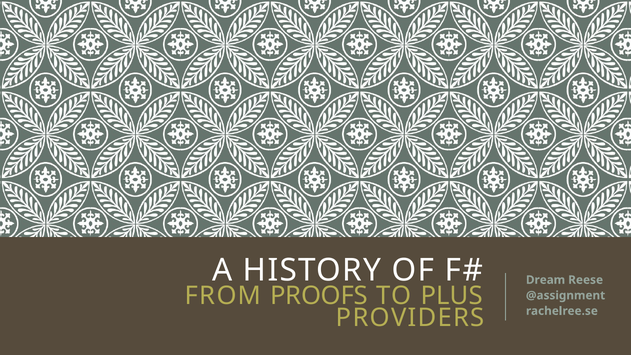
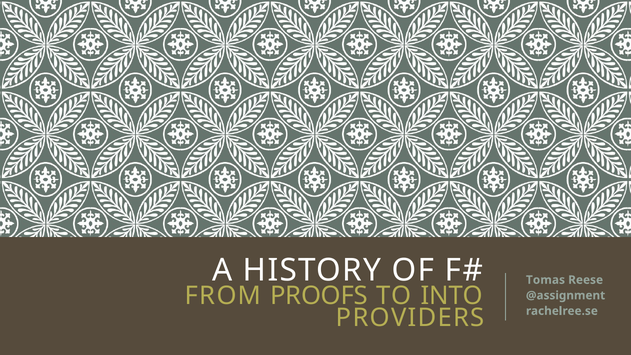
Dream: Dream -> Tomas
PLUS: PLUS -> INTO
